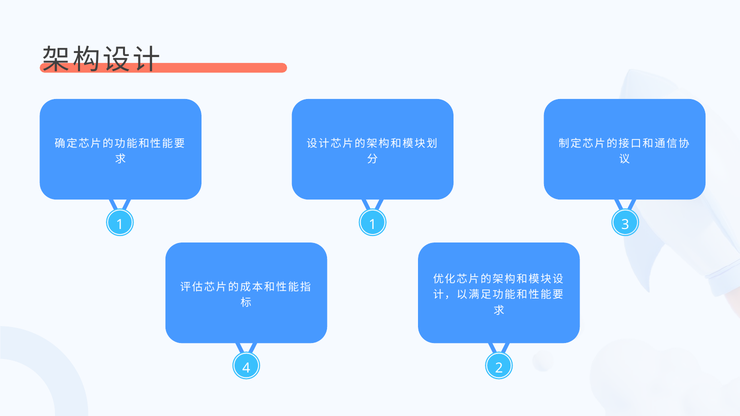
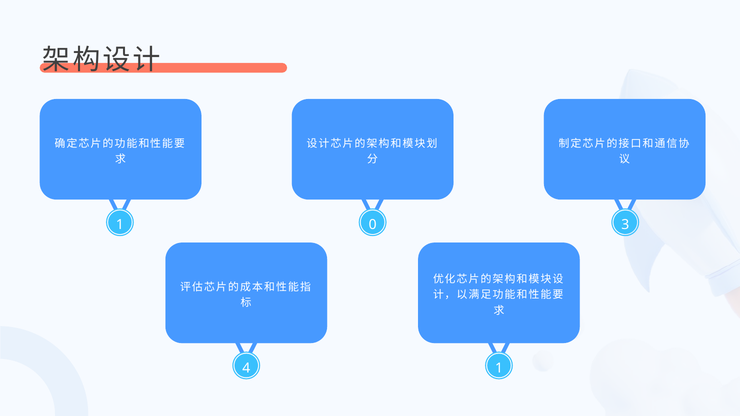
1 1: 1 -> 0
4 2: 2 -> 1
